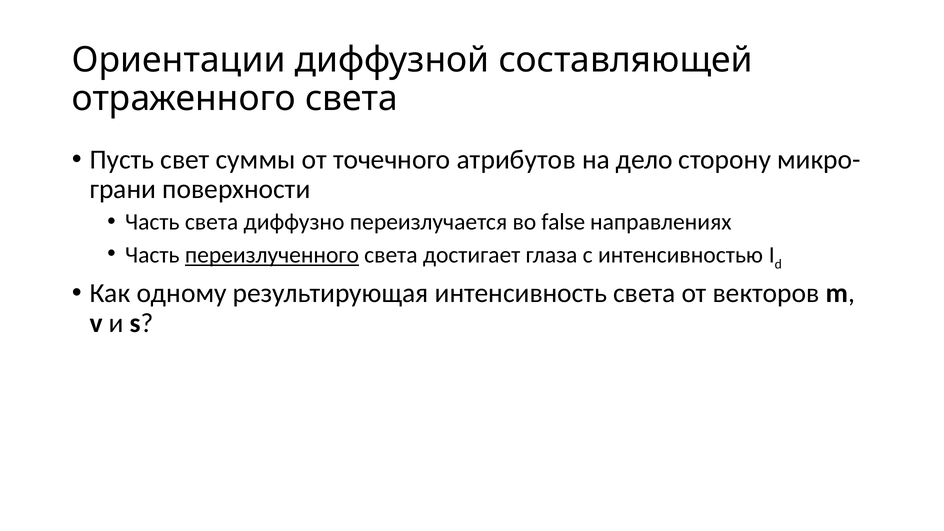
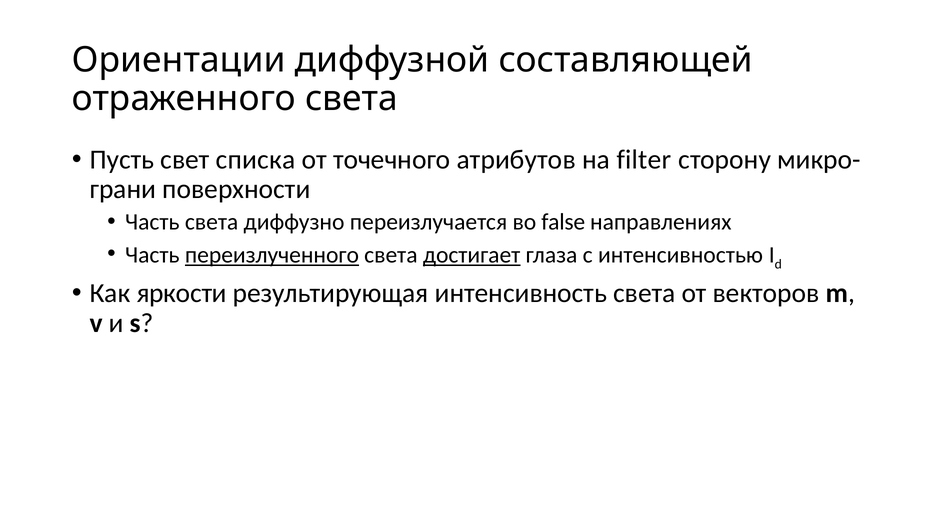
суммы: суммы -> списка
дело: дело -> filter
достигает underline: none -> present
одному: одному -> яркости
